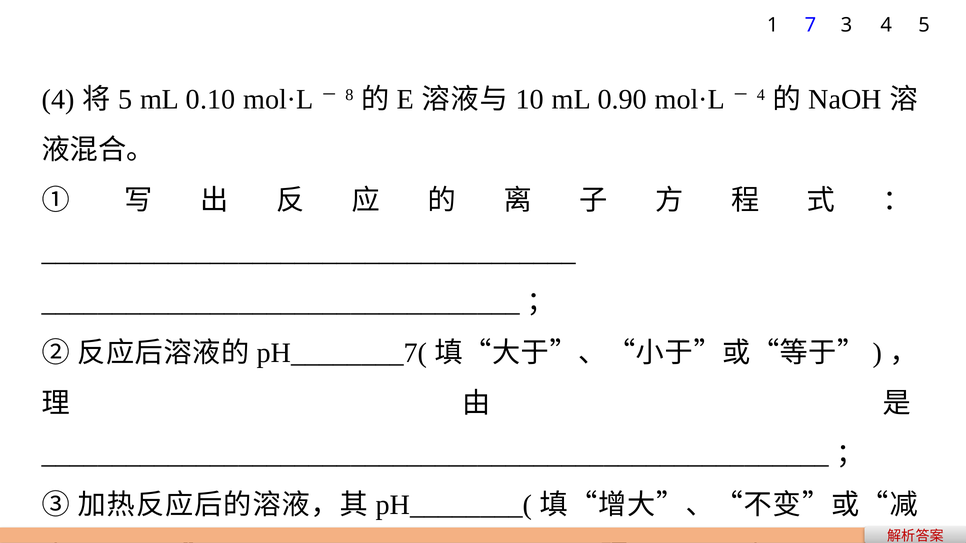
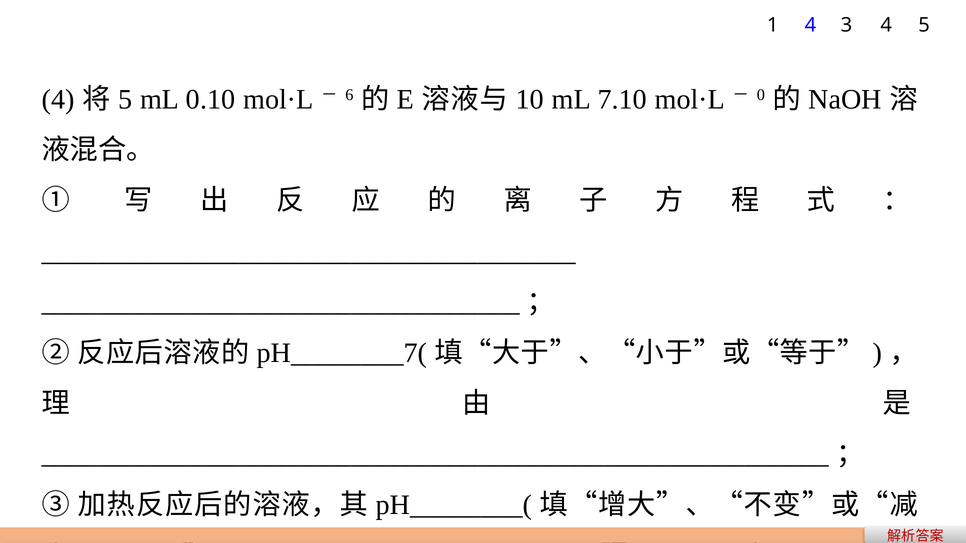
1 7: 7 -> 4
8: 8 -> 6
0.90: 0.90 -> 7.10
4 at (761, 95): 4 -> 0
